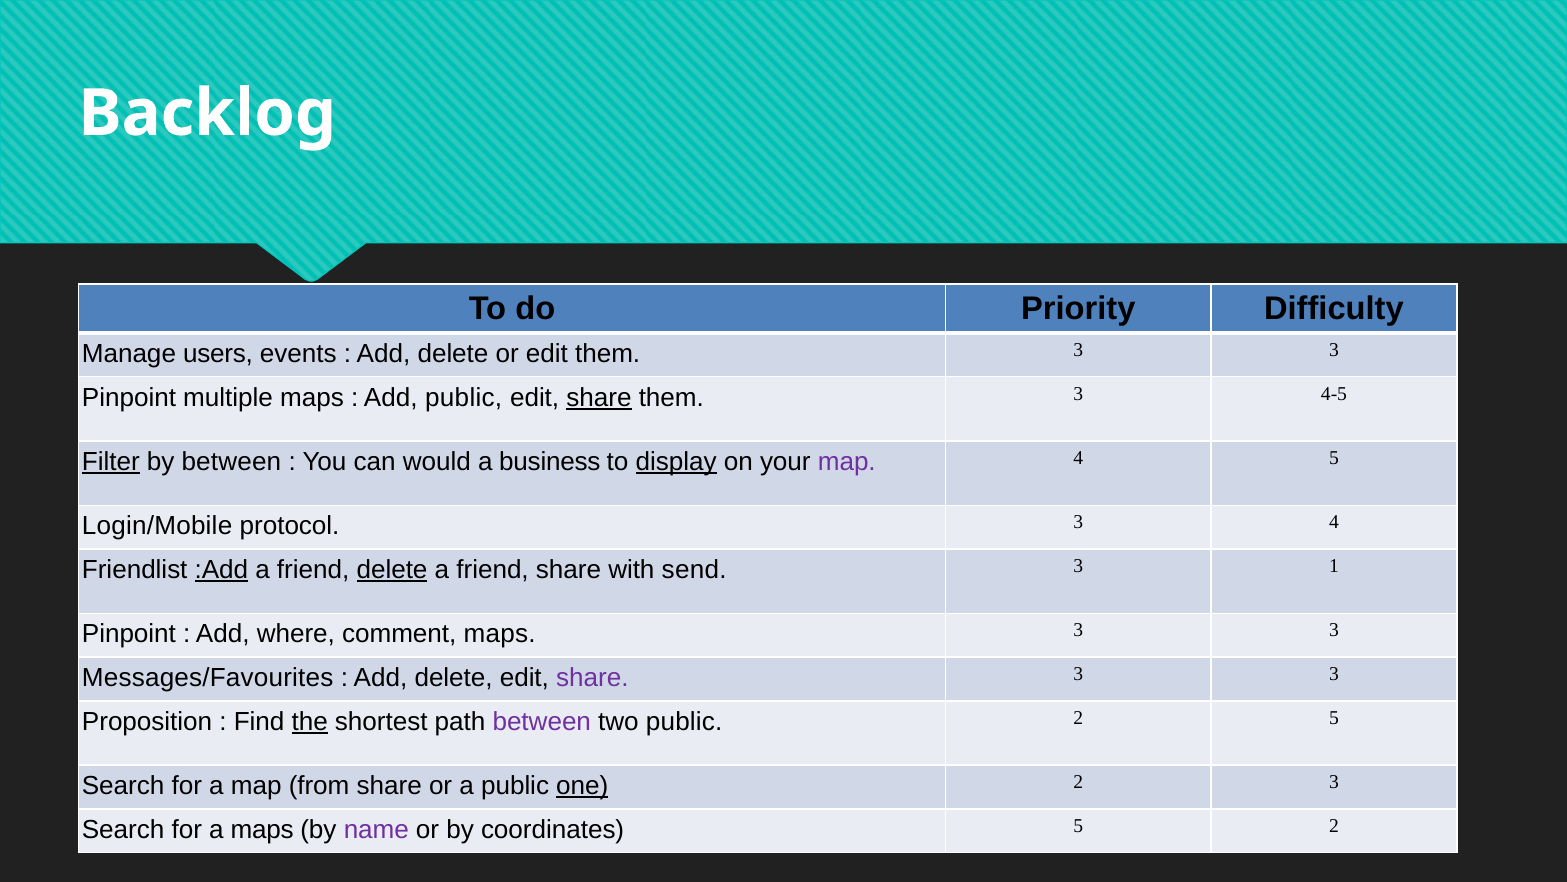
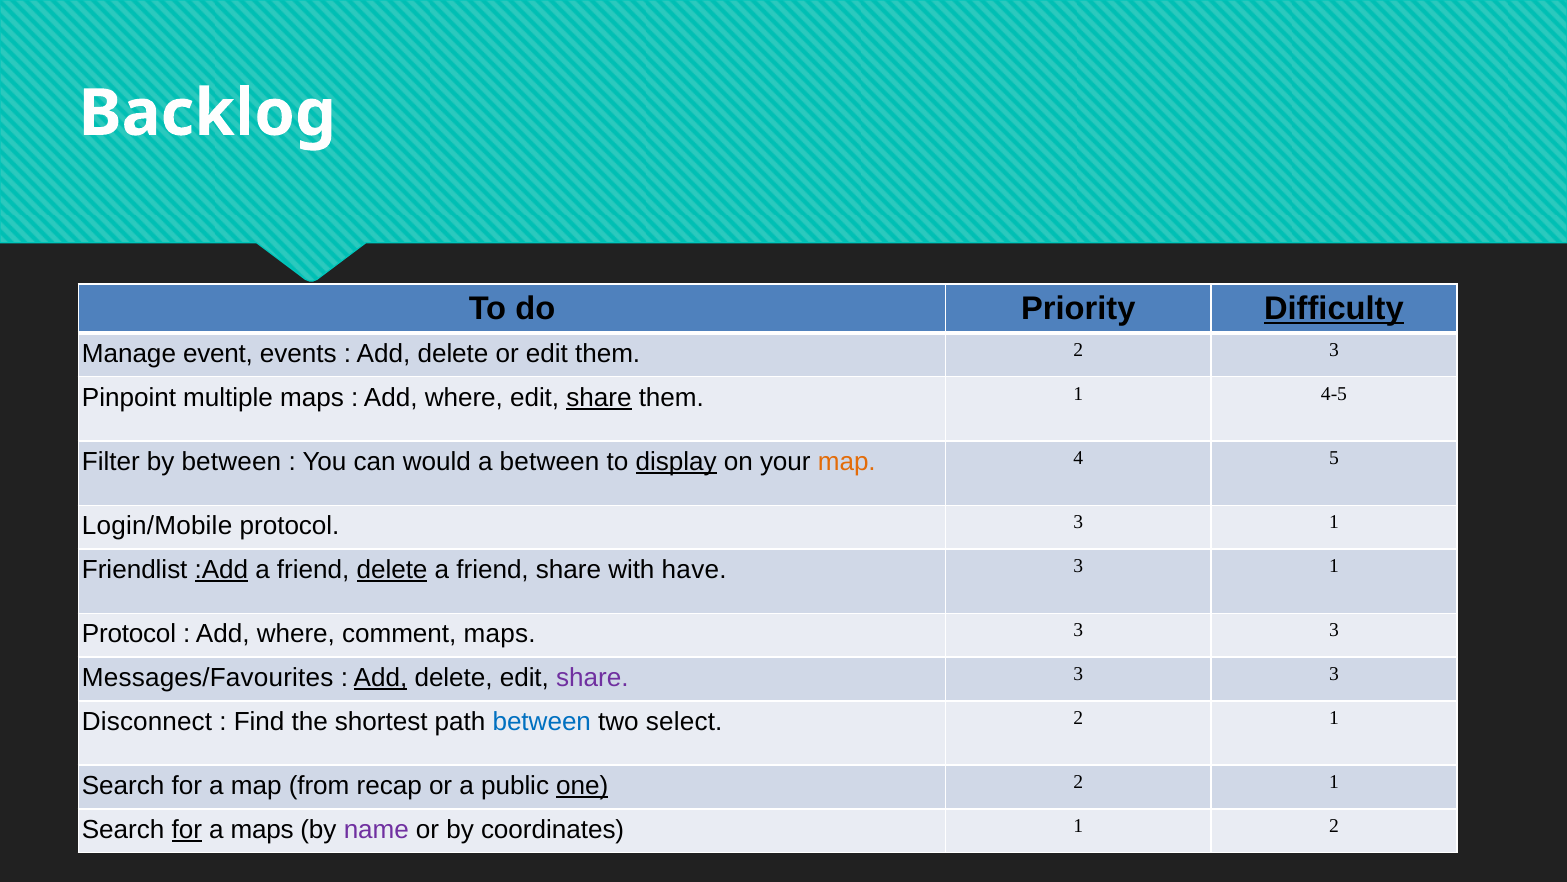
Difficulty underline: none -> present
users: users -> event
edit them 3: 3 -> 2
public at (464, 397): public -> where
3 at (1078, 393): 3 -> 1
Filter underline: present -> none
a business: business -> between
map at (847, 462) colour: purple -> orange
protocol 3 4: 4 -> 1
send: send -> have
Pinpoint at (129, 634): Pinpoint -> Protocol
Add at (380, 677) underline: none -> present
Proposition: Proposition -> Disconnect
the underline: present -> none
between at (542, 721) colour: purple -> blue
two public: public -> select
5 at (1334, 717): 5 -> 1
from share: share -> recap
3 at (1334, 782): 3 -> 1
for at (187, 829) underline: none -> present
coordinates 5: 5 -> 1
